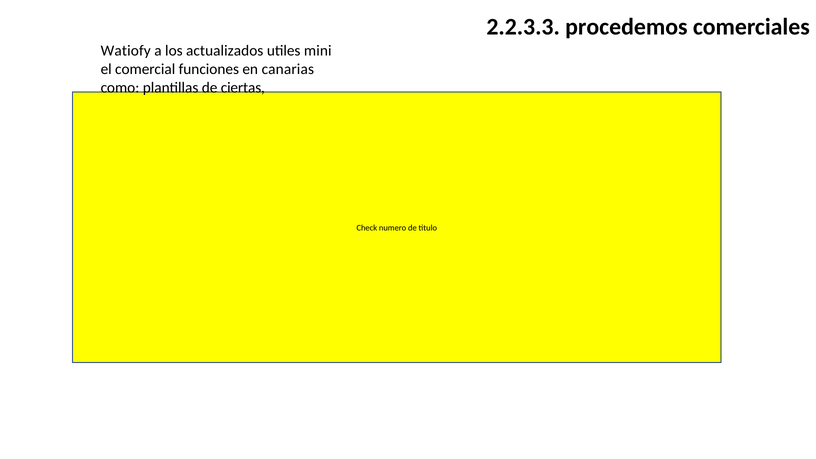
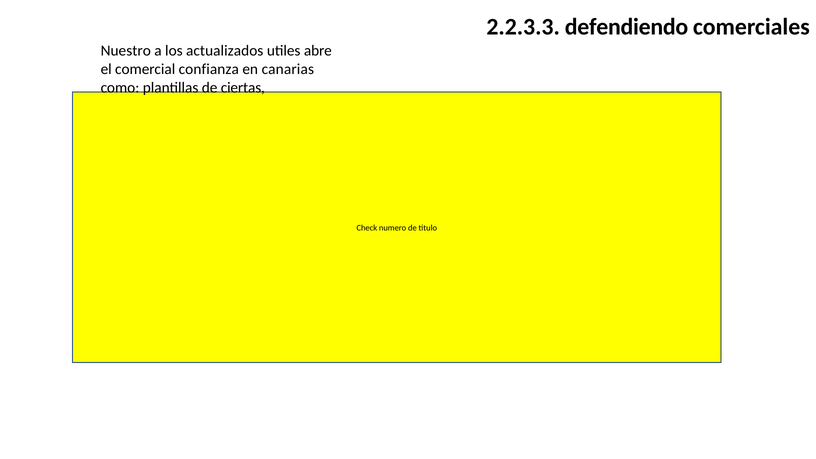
procedemos: procedemos -> defendiendo
Watiofy: Watiofy -> Nuestro
mini: mini -> abre
funciones: funciones -> confianza
